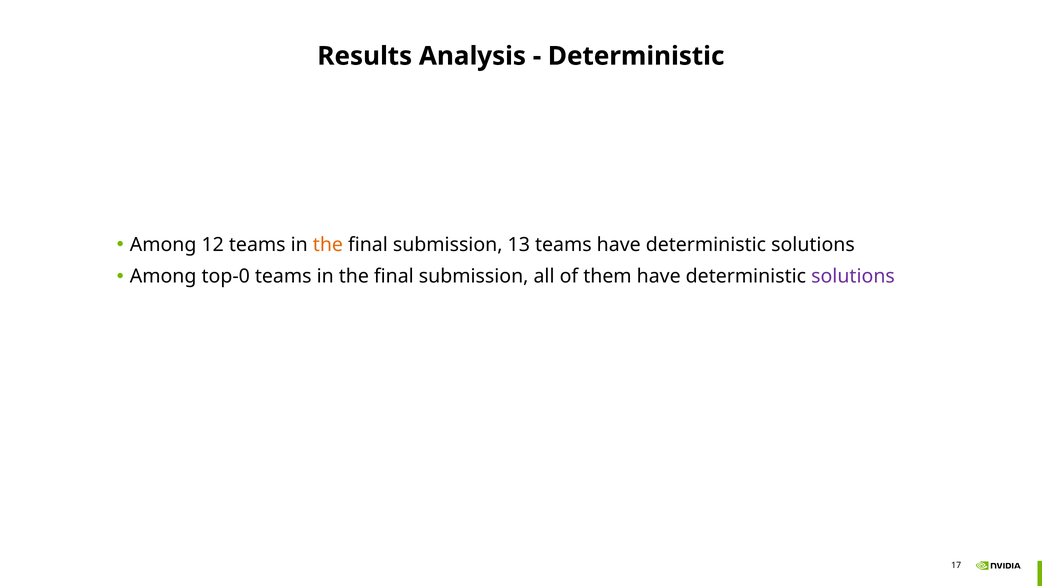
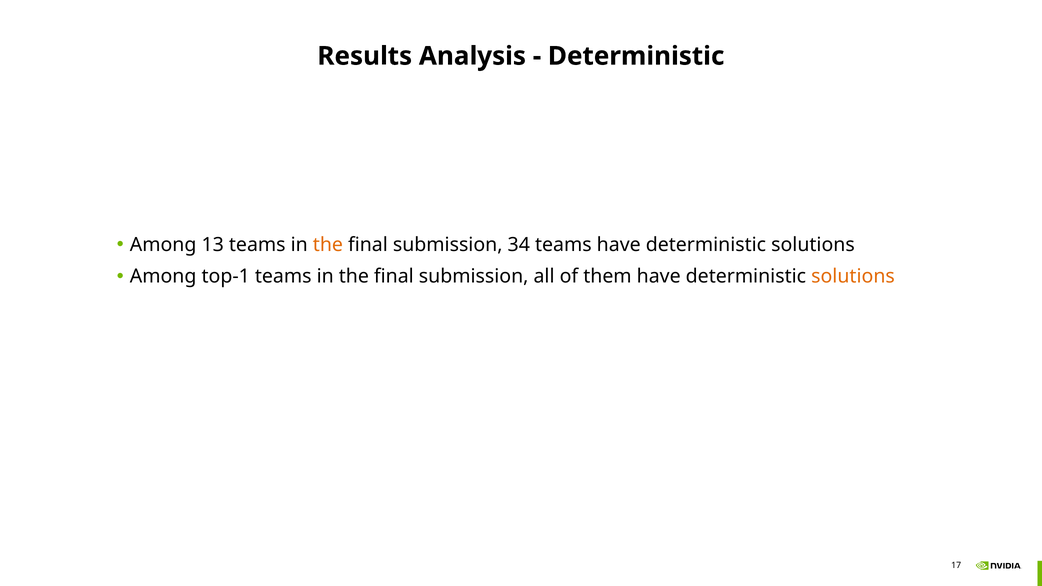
12: 12 -> 13
13: 13 -> 34
top-0: top-0 -> top-1
solutions at (853, 277) colour: purple -> orange
